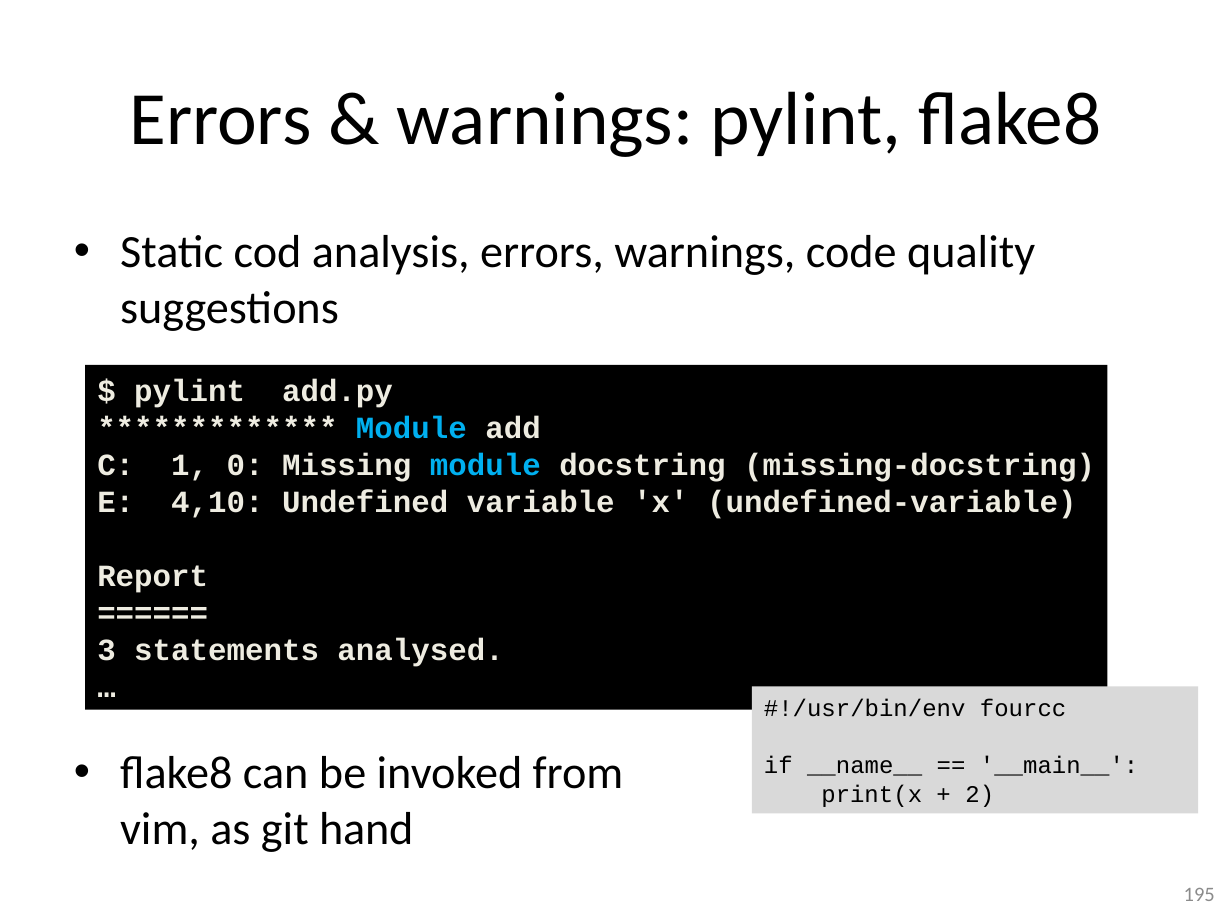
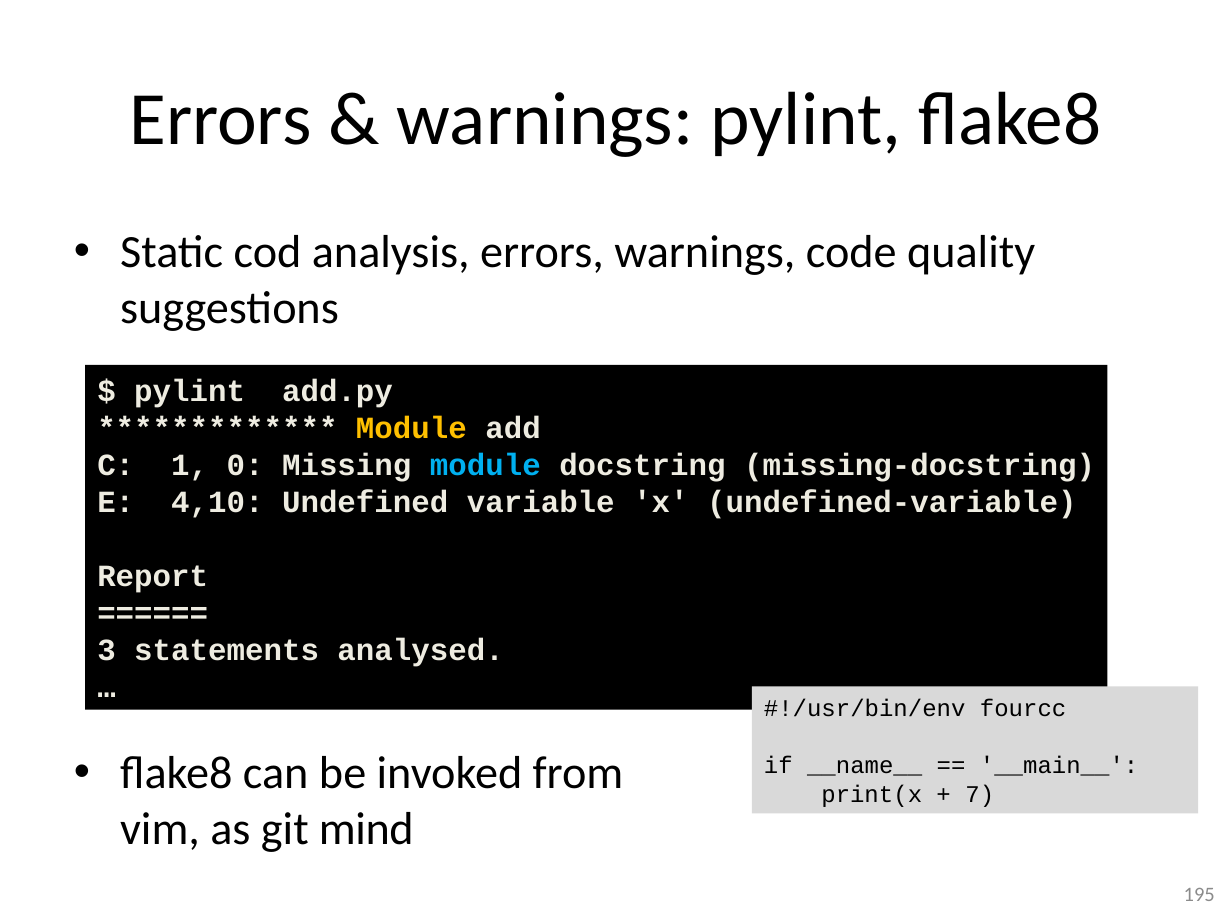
Module at (411, 429) colour: light blue -> yellow
2: 2 -> 7
hand: hand -> mind
